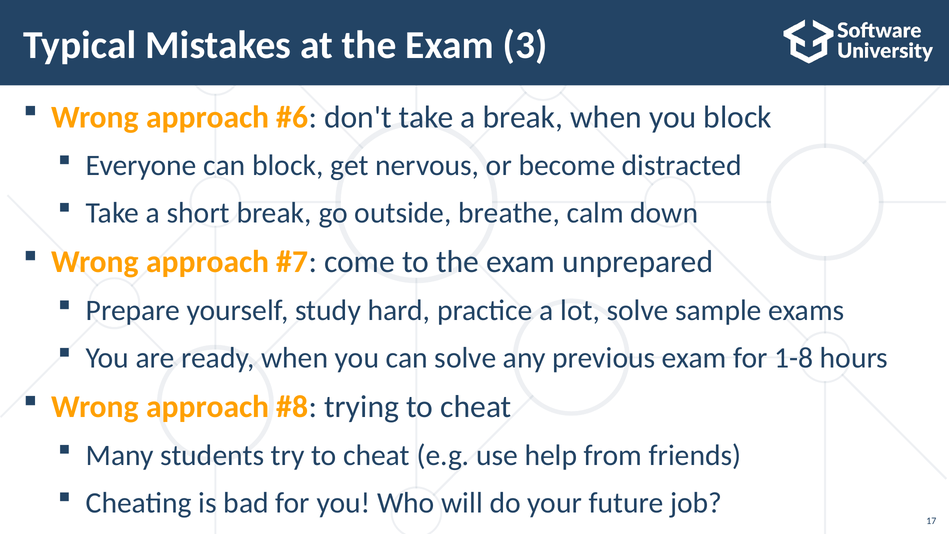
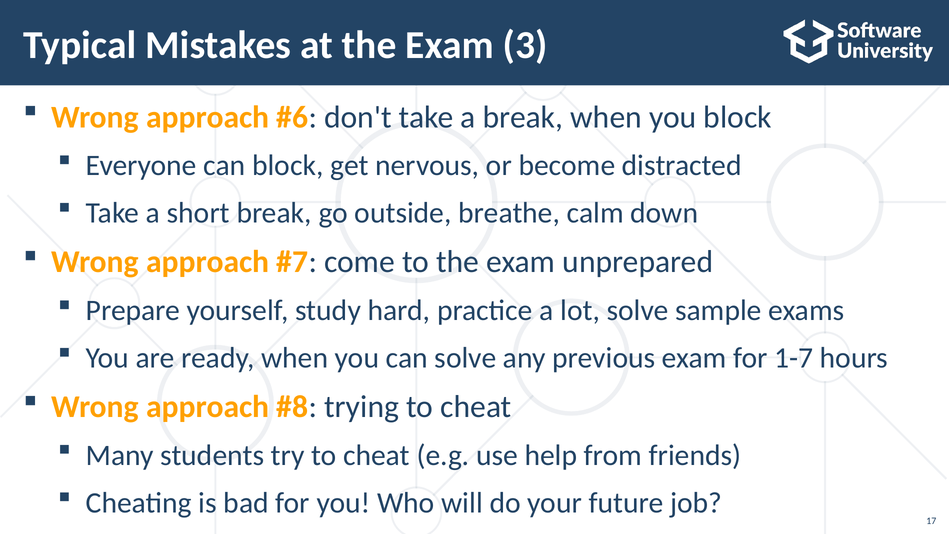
1-8: 1-8 -> 1-7
